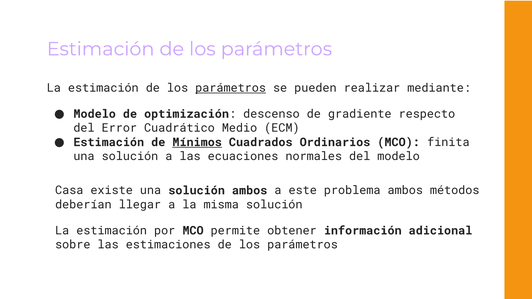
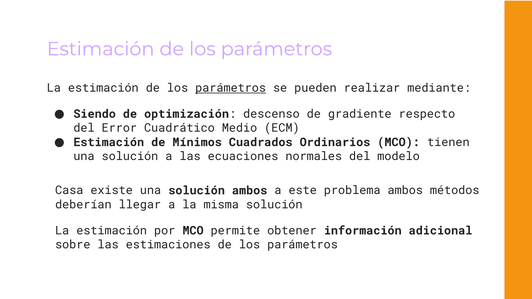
Modelo at (95, 114): Modelo -> Siendo
Mínimos underline: present -> none
finita: finita -> tienen
